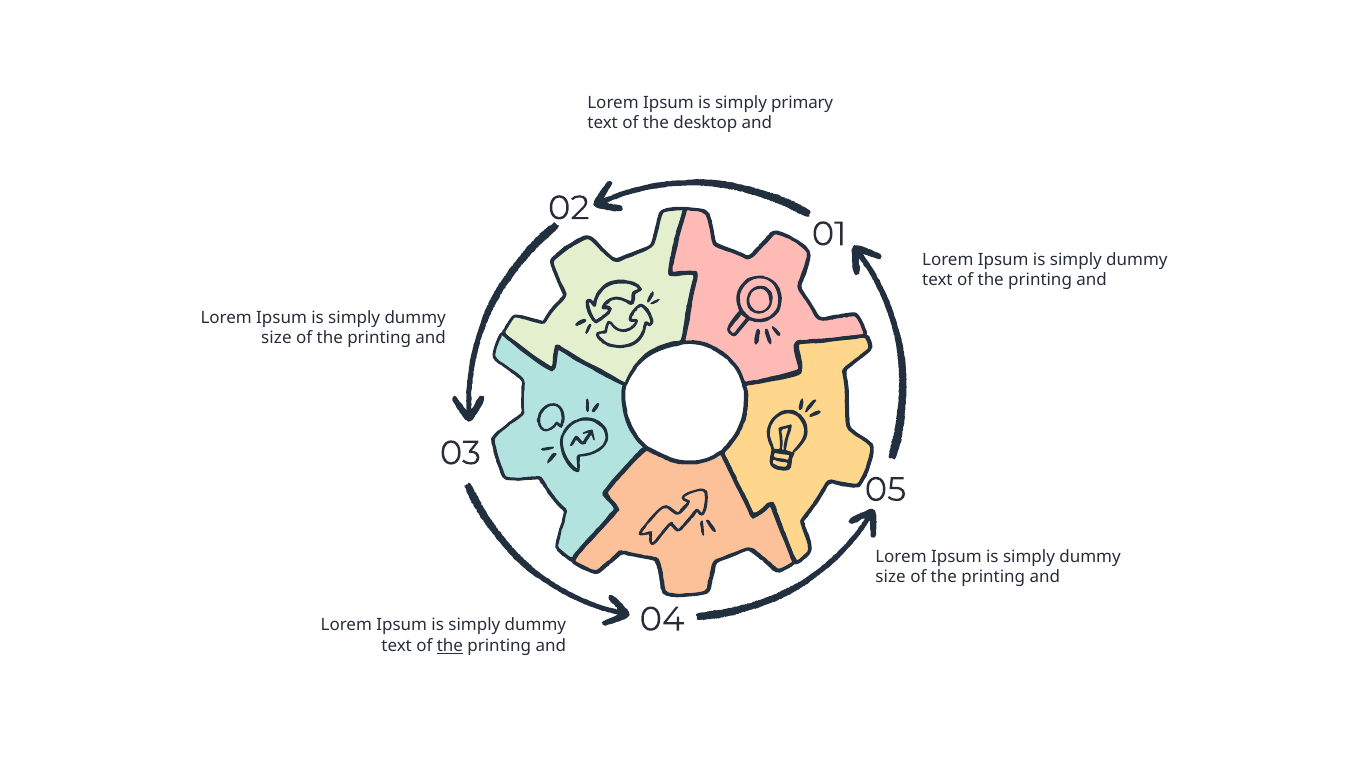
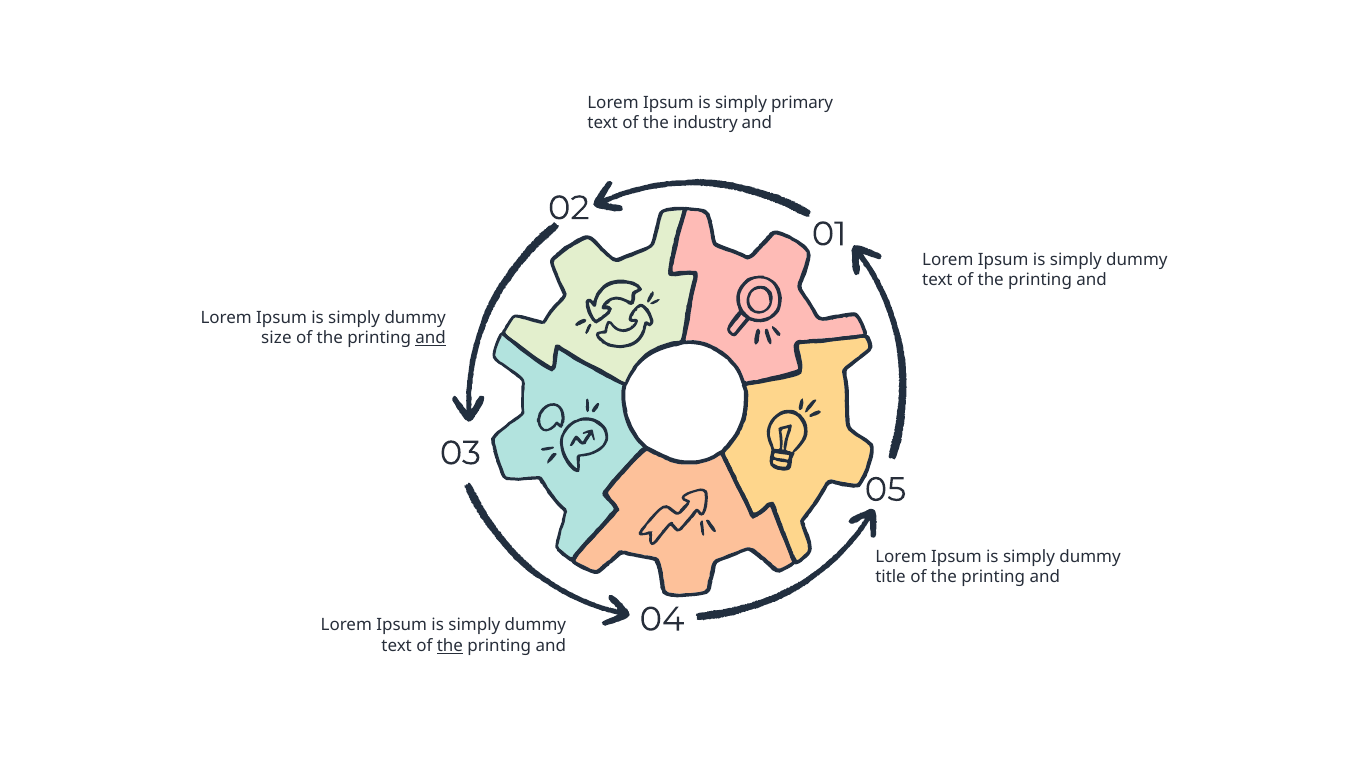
desktop: desktop -> industry
and at (431, 338) underline: none -> present
size at (891, 578): size -> title
